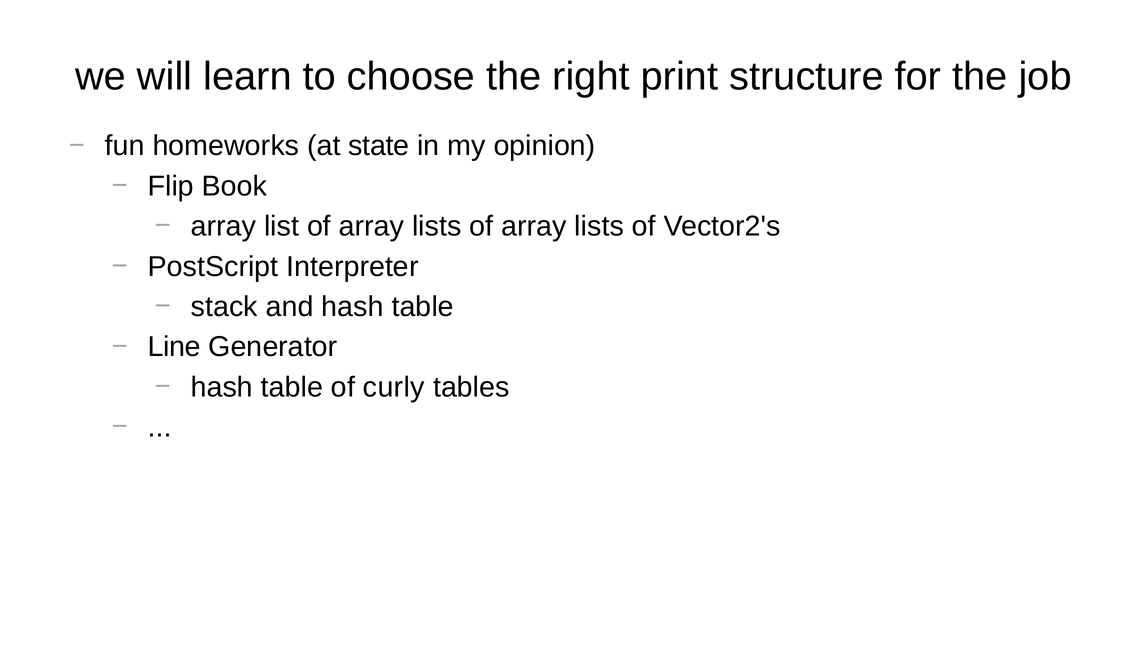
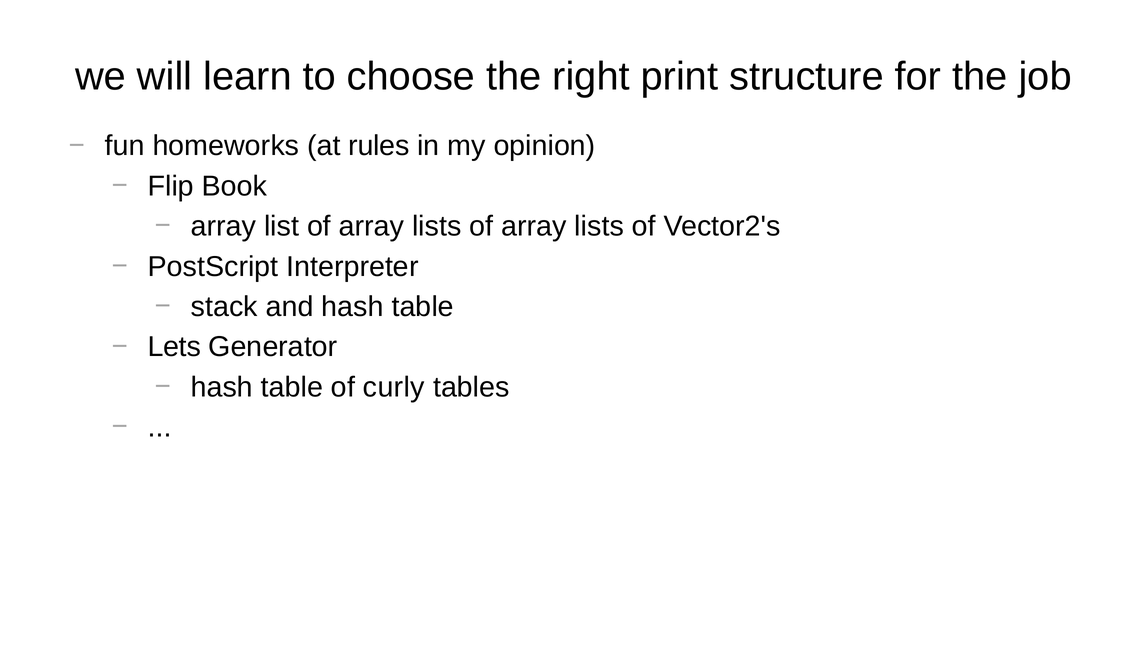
state: state -> rules
Line: Line -> Lets
